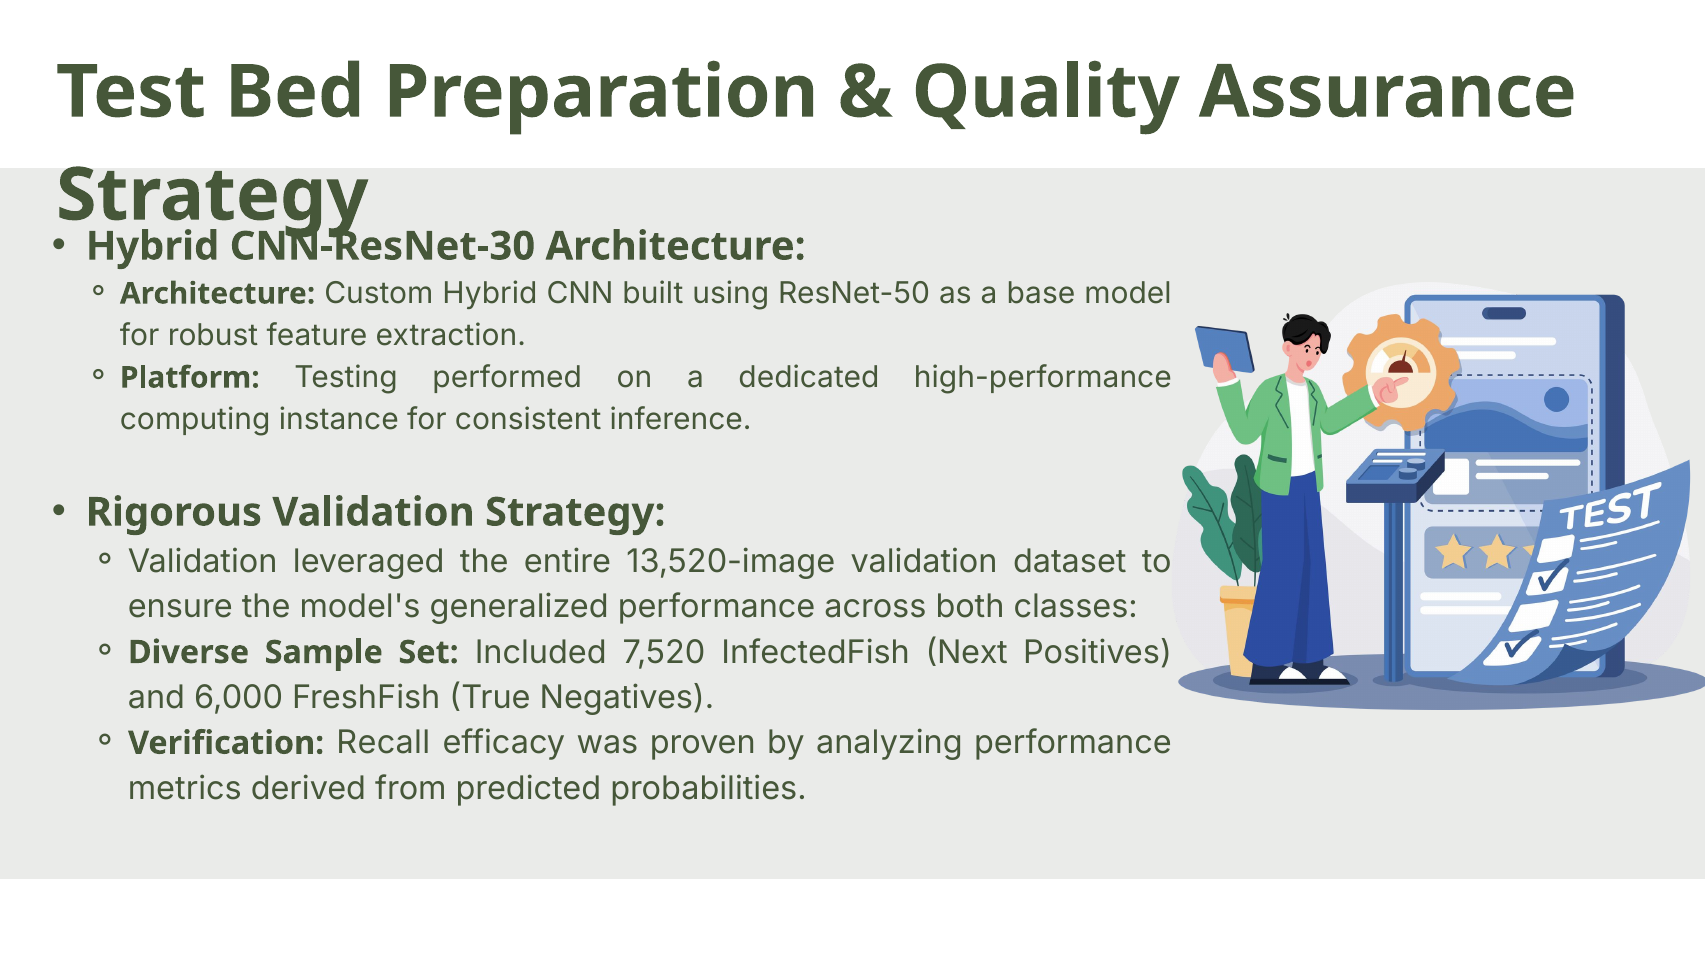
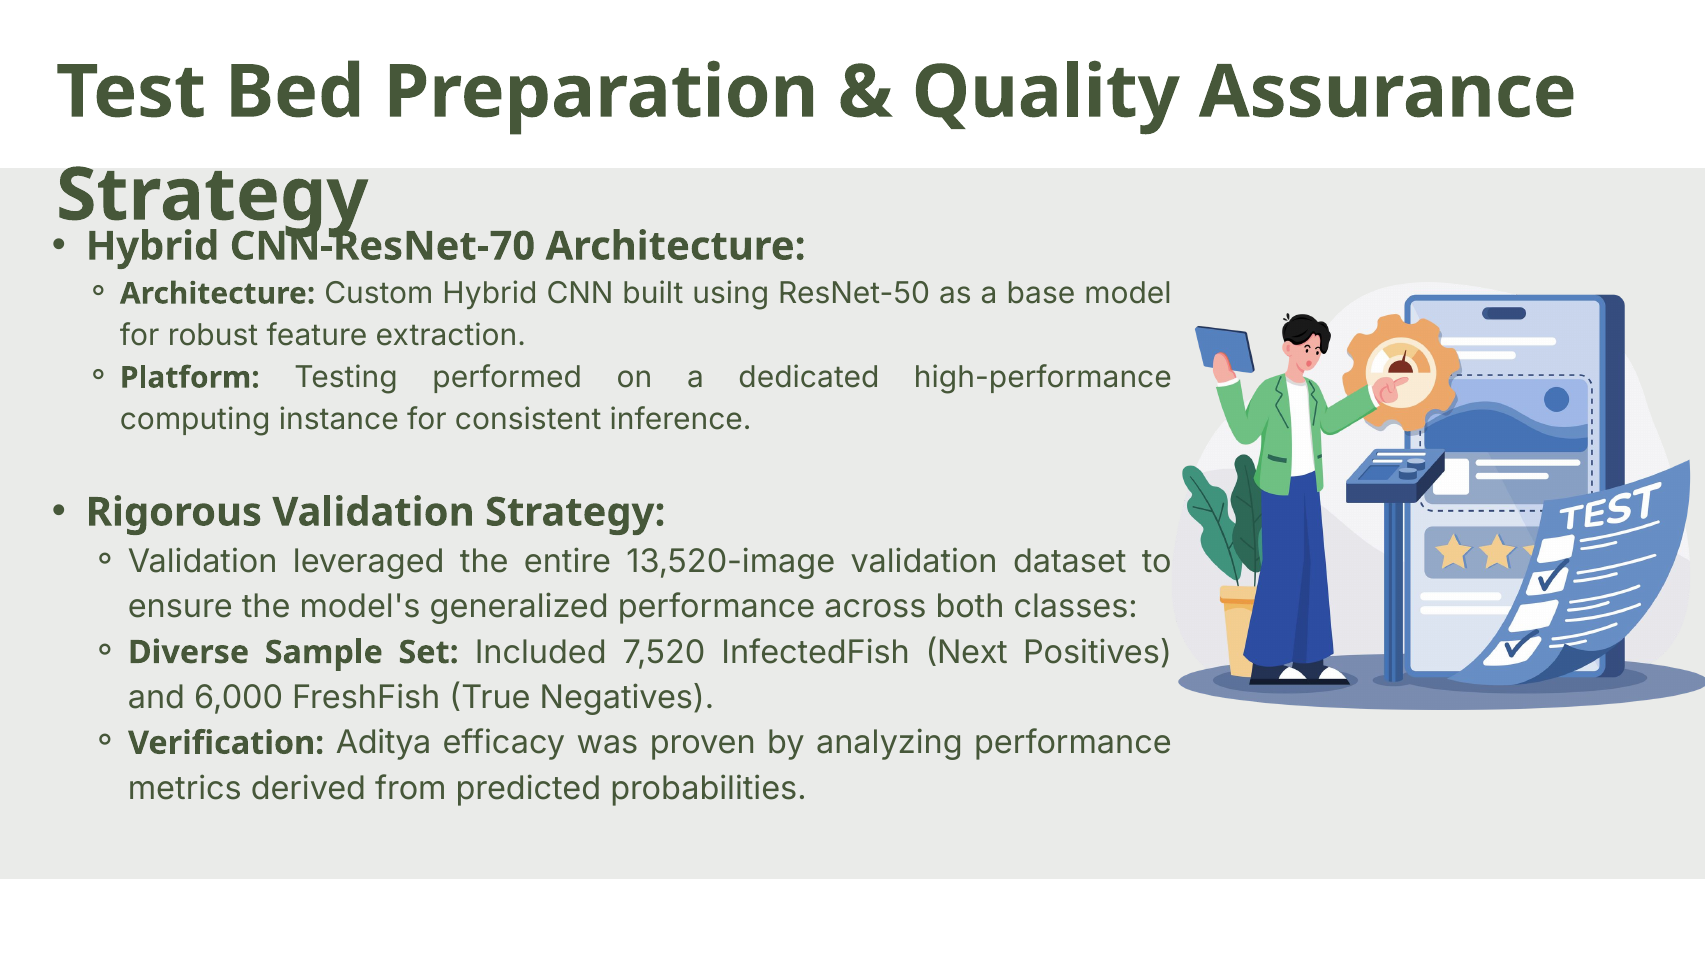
CNN-ResNet-30: CNN-ResNet-30 -> CNN-ResNet-70
Recall: Recall -> Aditya
